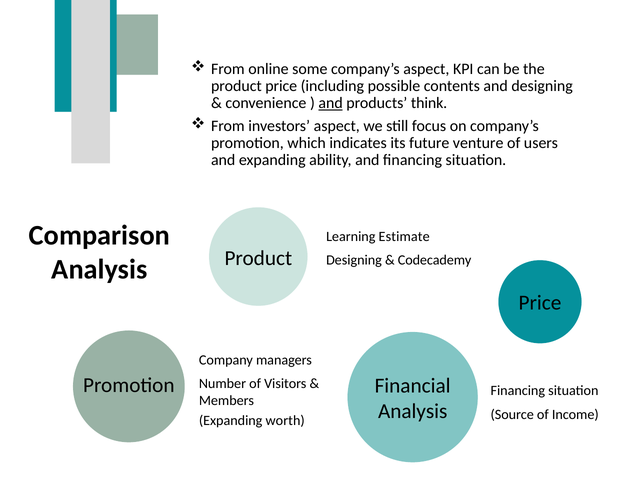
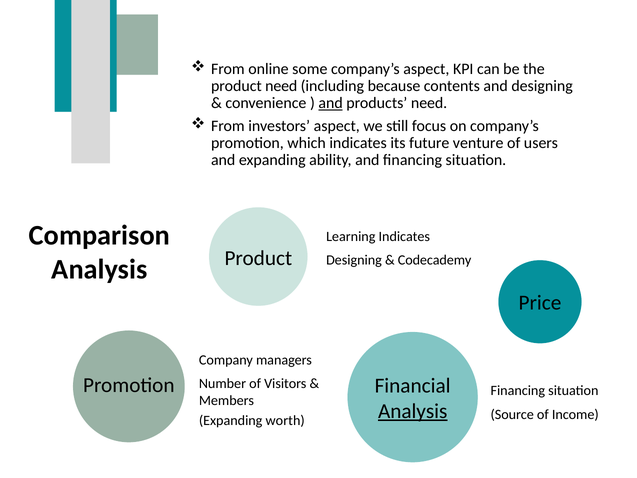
price at (281, 86): price -> need
possible: possible -> because
products think: think -> need
Learning Estimate: Estimate -> Indicates
Analysis at (413, 411) underline: none -> present
